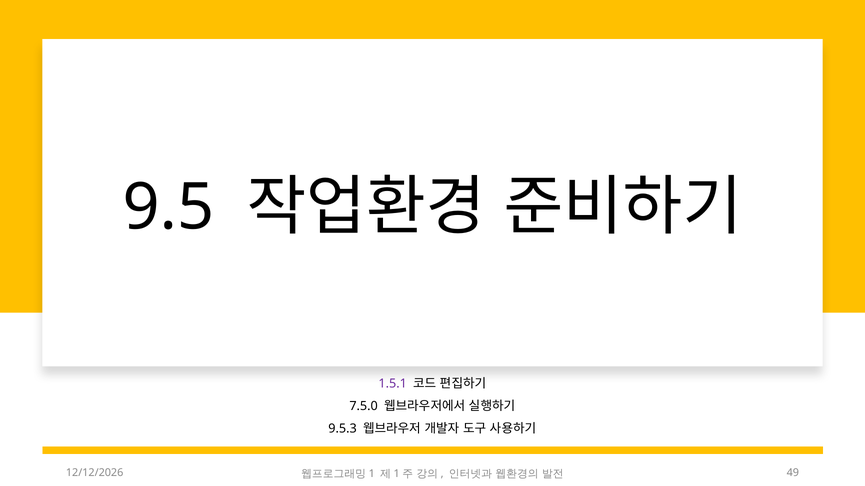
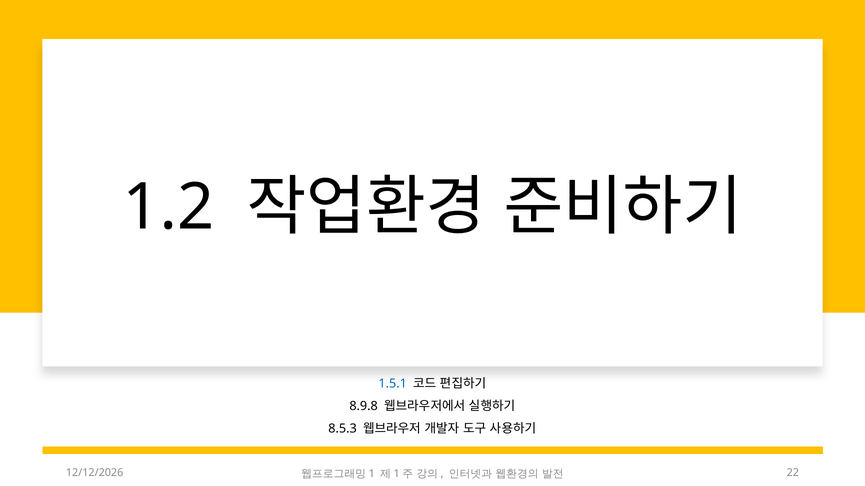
9.5: 9.5 -> 1.2
1.5.1 colour: purple -> blue
7.5.0: 7.5.0 -> 8.9.8
9.5.3: 9.5.3 -> 8.5.3
49: 49 -> 22
